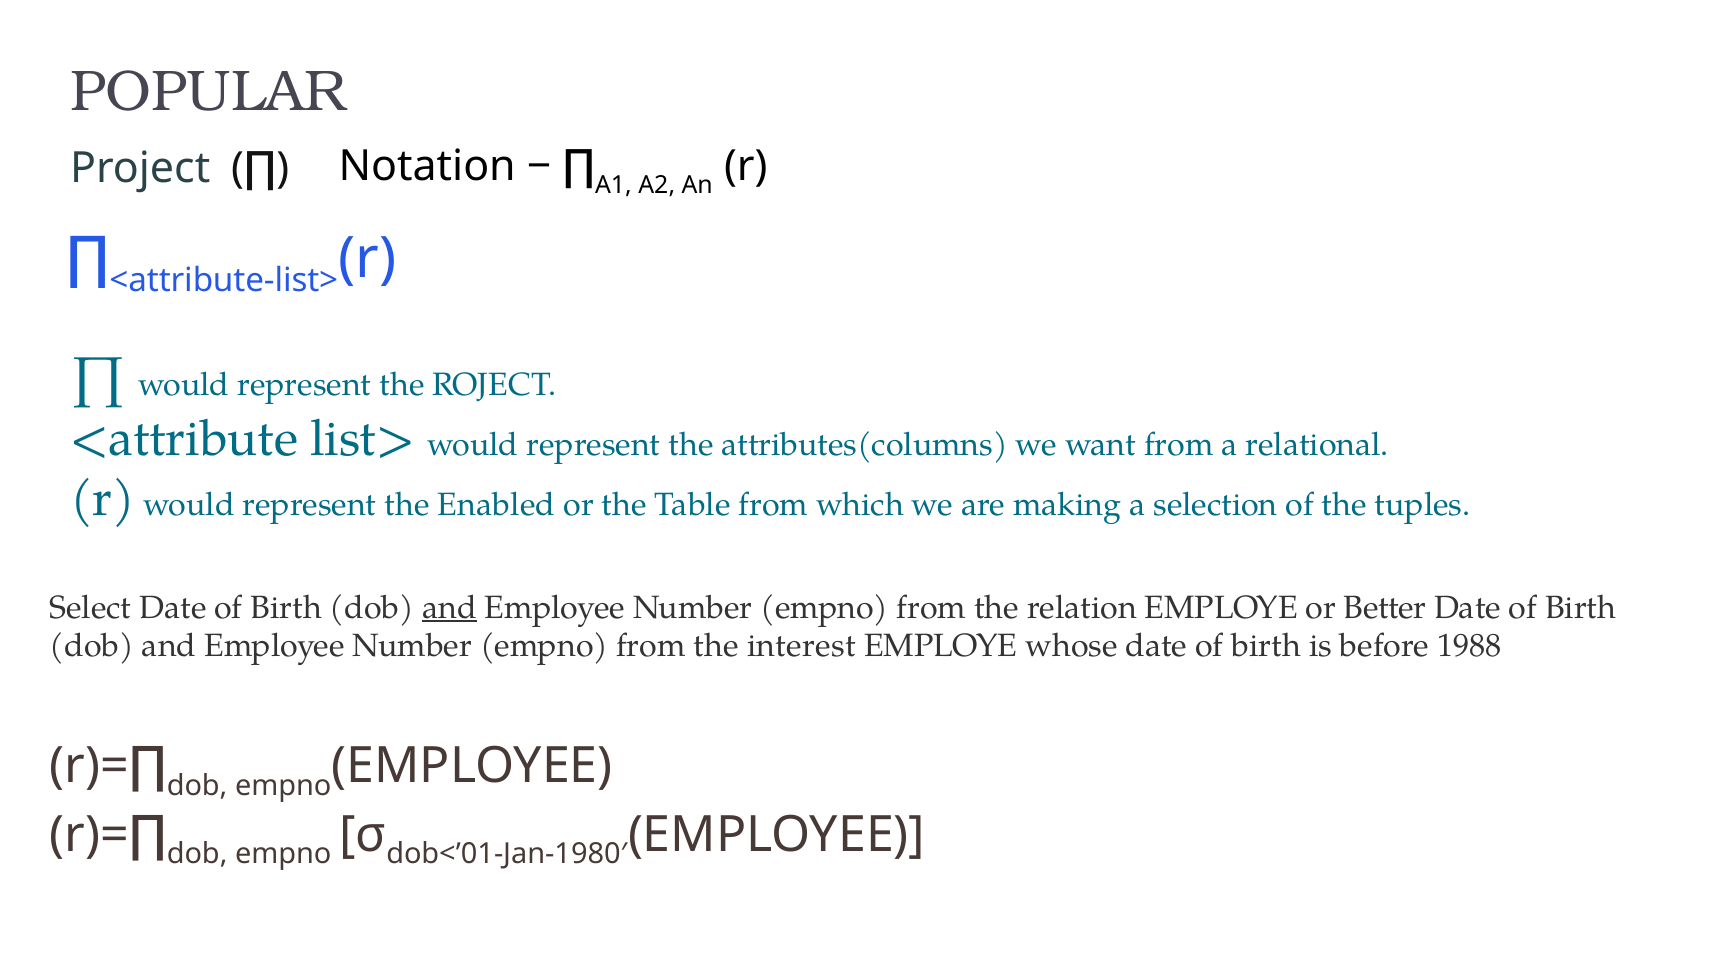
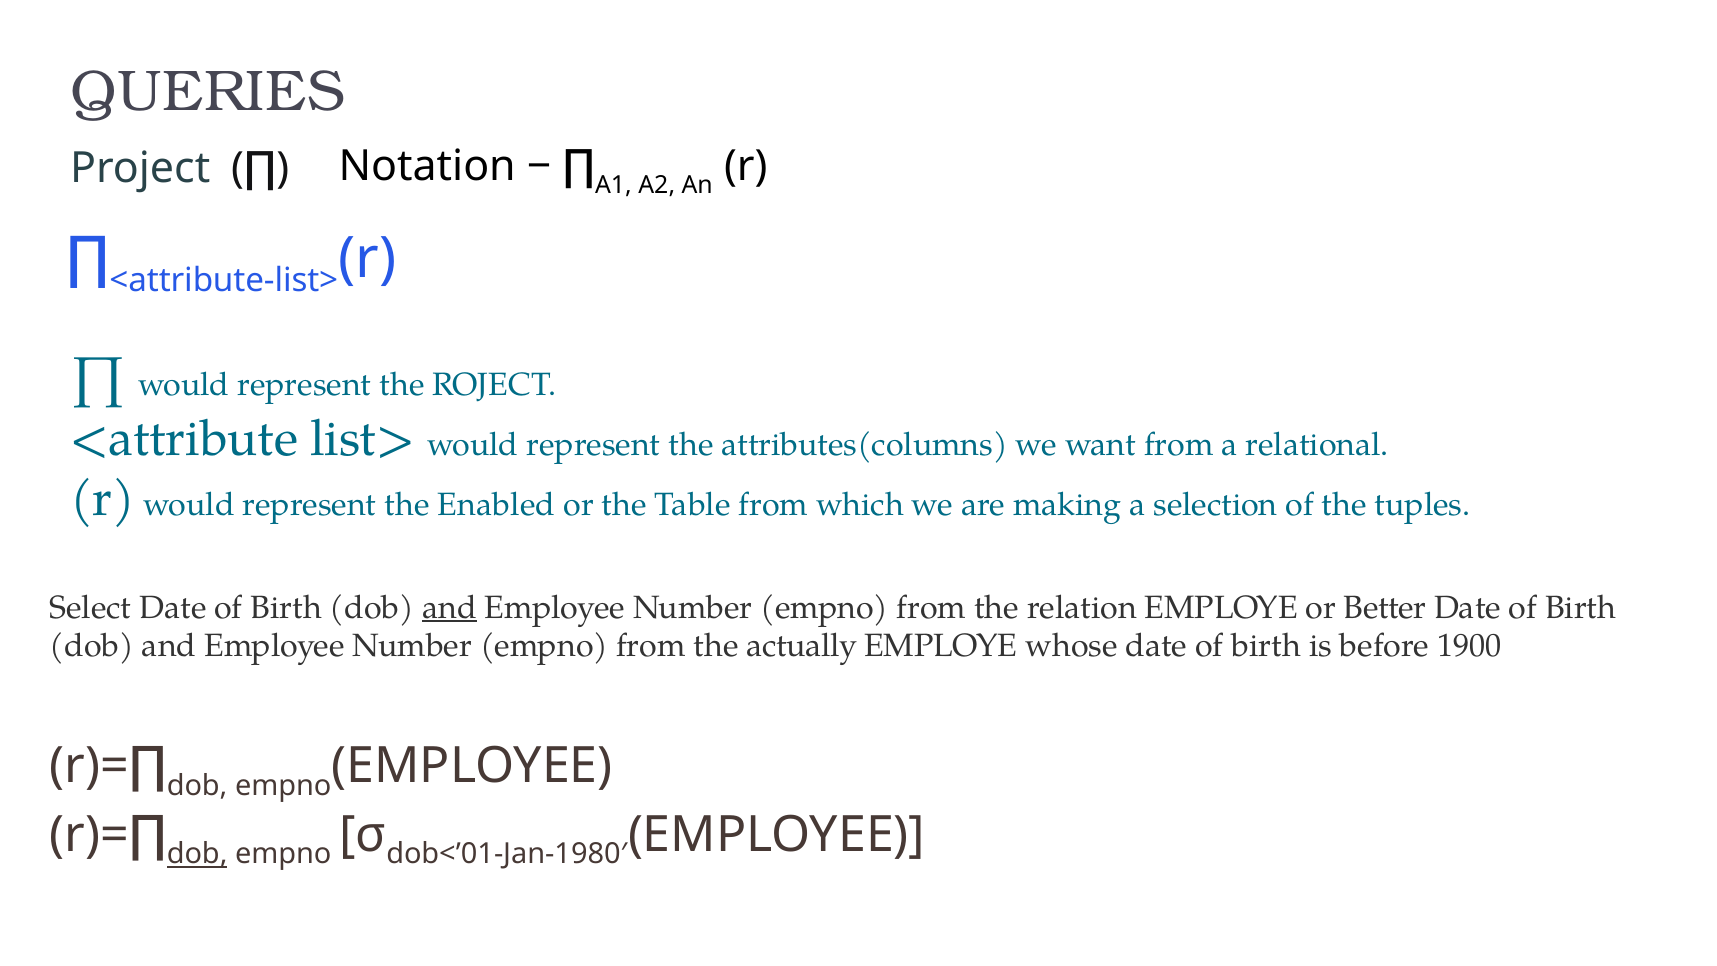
POPULAR: POPULAR -> QUERIES
interest: interest -> actually
1988: 1988 -> 1900
dob at (197, 854) underline: none -> present
